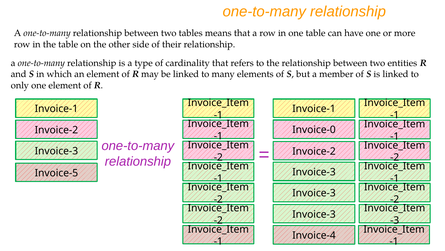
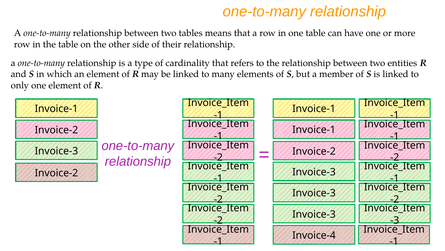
Invoice-0 at (314, 130): Invoice-0 -> Invoice-1
Invoice-5 at (56, 173): Invoice-5 -> Invoice-2
